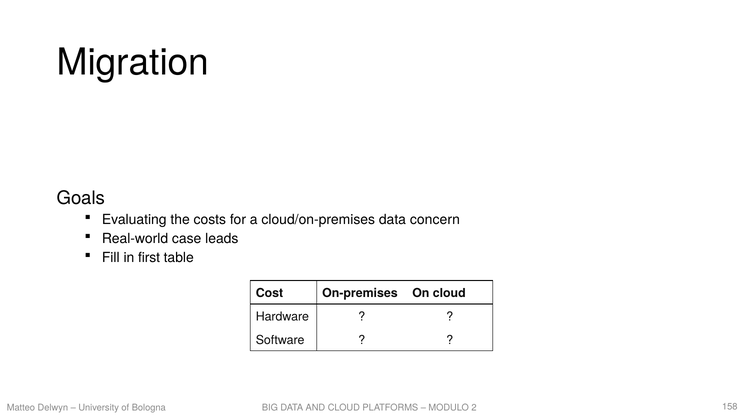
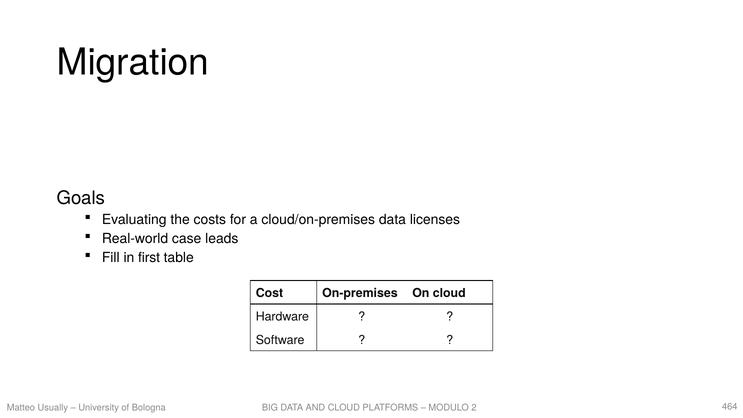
concern: concern -> licenses
Delwyn: Delwyn -> Usually
158: 158 -> 464
